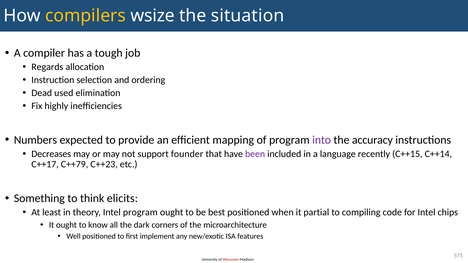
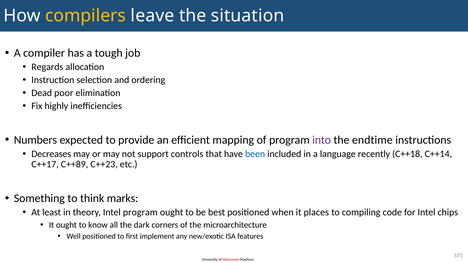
wsize: wsize -> leave
used: used -> poor
accuracy: accuracy -> endtime
founder: founder -> controls
been colour: purple -> blue
C++15: C++15 -> C++18
C++79: C++79 -> C++89
elicits: elicits -> marks
partial: partial -> places
